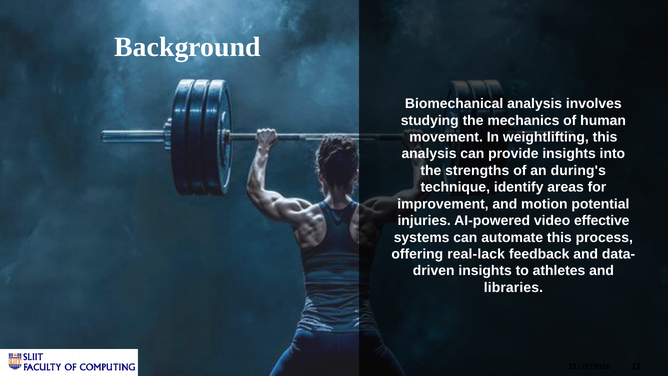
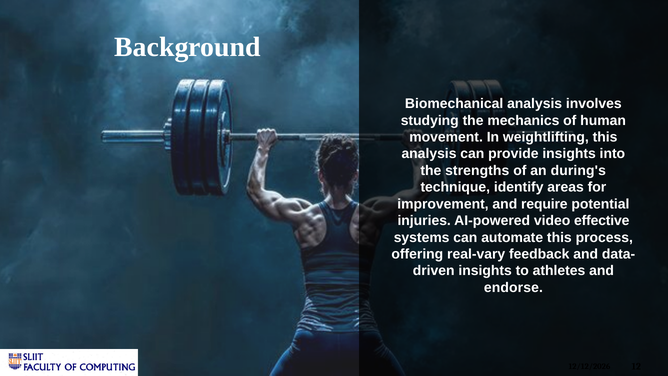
motion: motion -> require
real-lack: real-lack -> real-vary
libraries: libraries -> endorse
